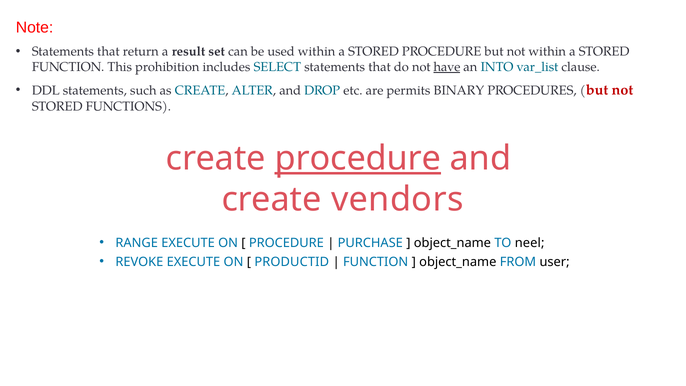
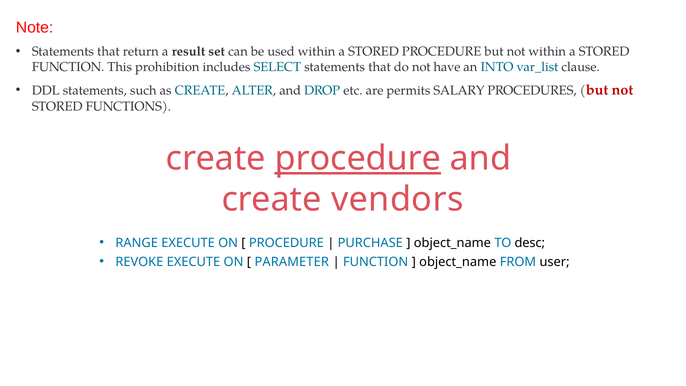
have underline: present -> none
BINARY: BINARY -> SALARY
neel: neel -> desc
PRODUCTID: PRODUCTID -> PARAMETER
